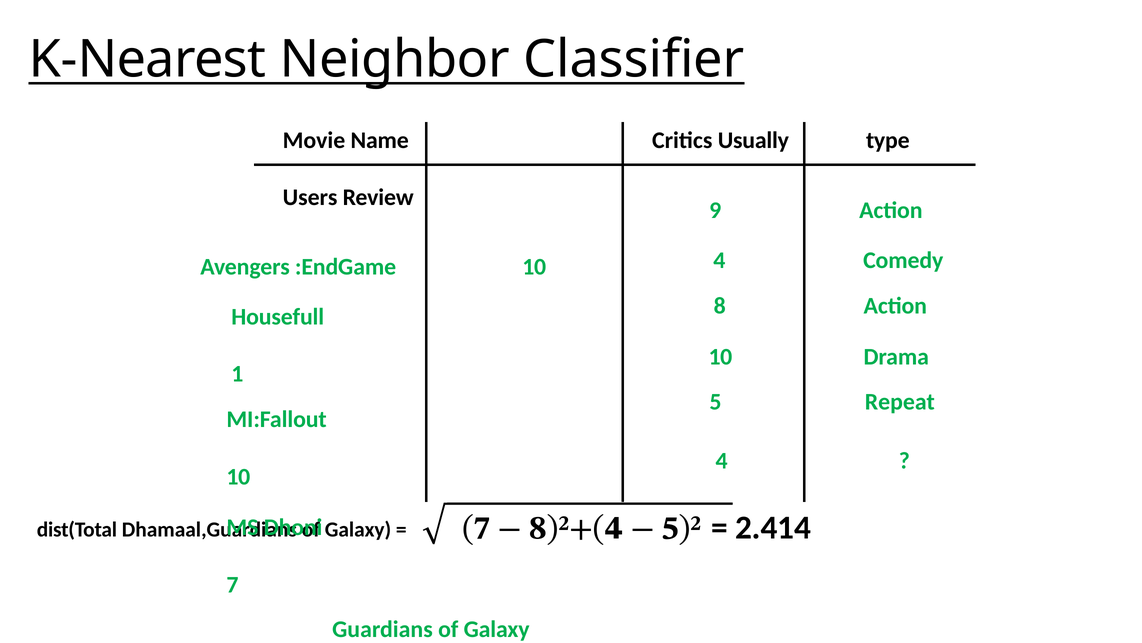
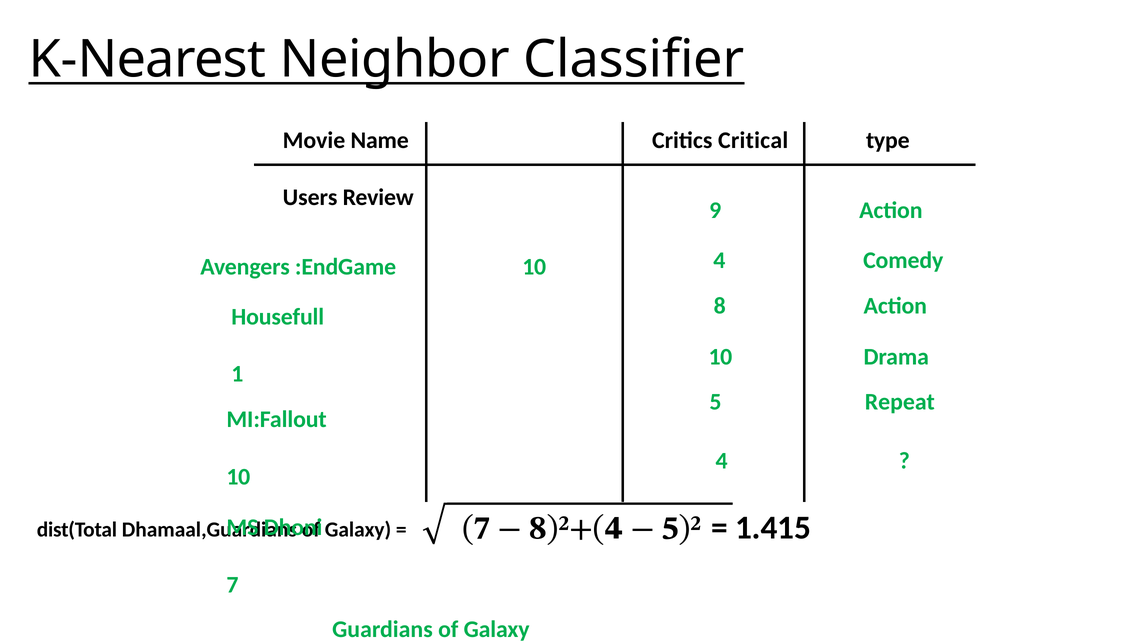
Usually: Usually -> Critical
2.414: 2.414 -> 1.415
